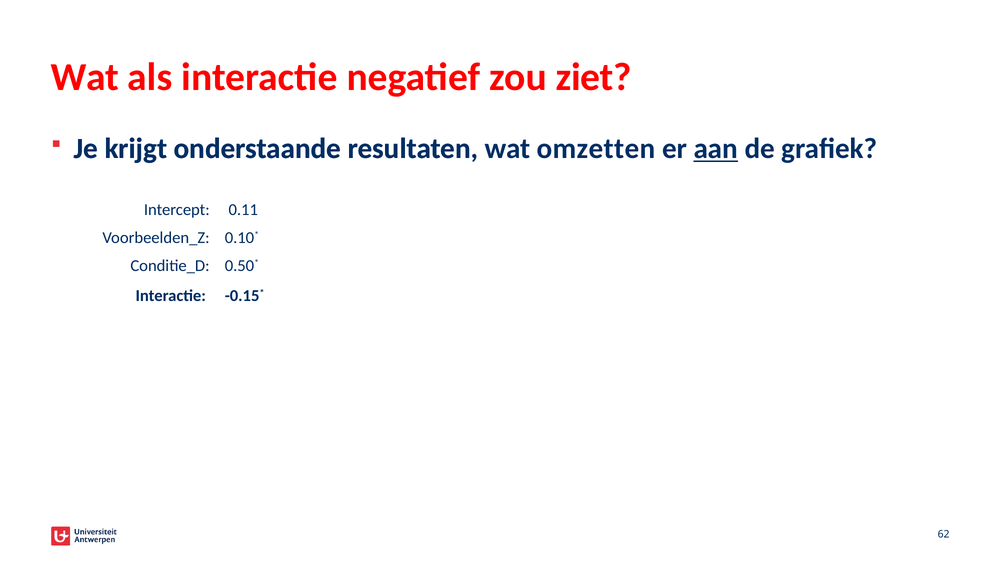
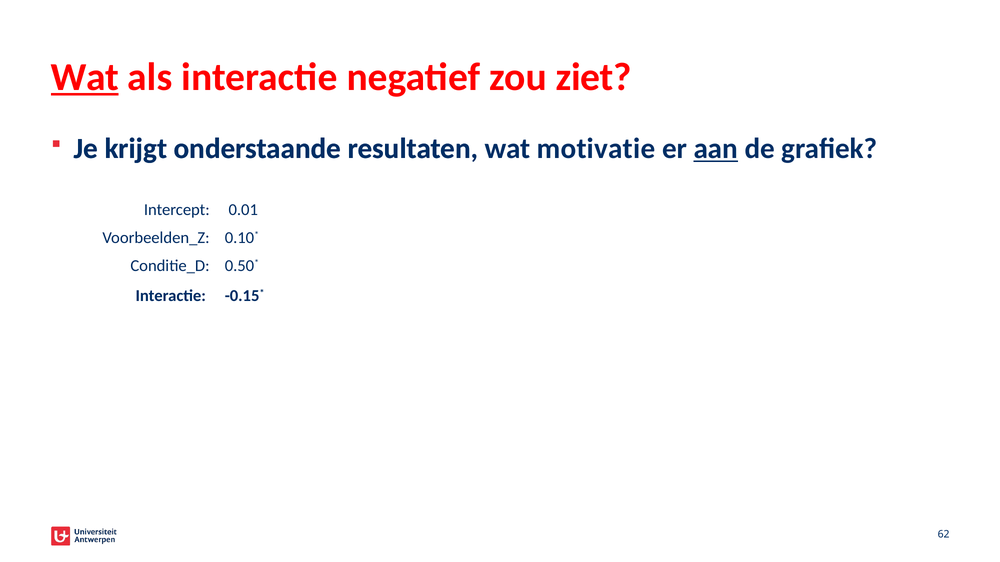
Wat at (85, 77) underline: none -> present
omzetten: omzetten -> motivatie
0.11: 0.11 -> 0.01
